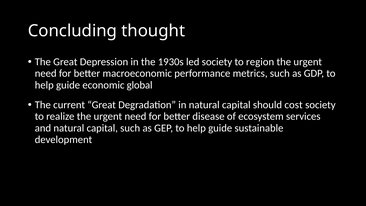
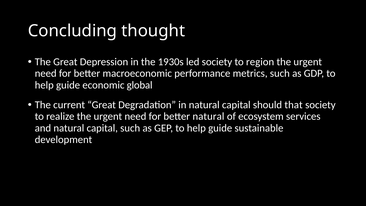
cost: cost -> that
better disease: disease -> natural
